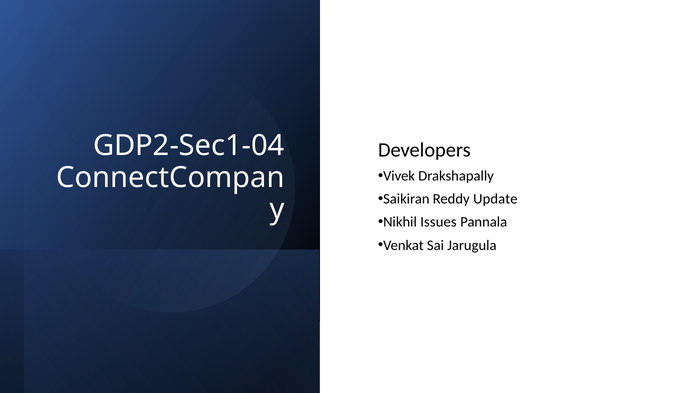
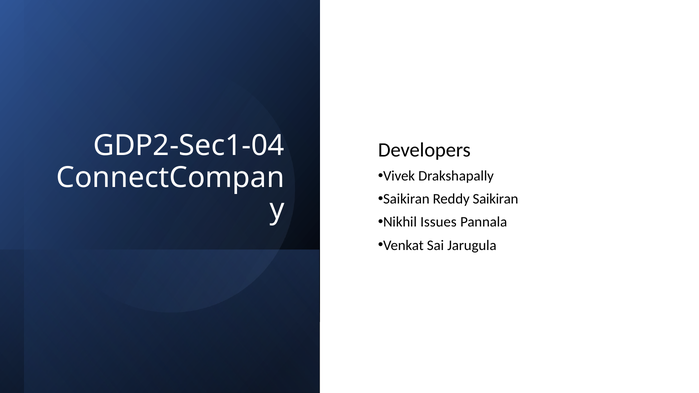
Reddy Update: Update -> Saikiran
